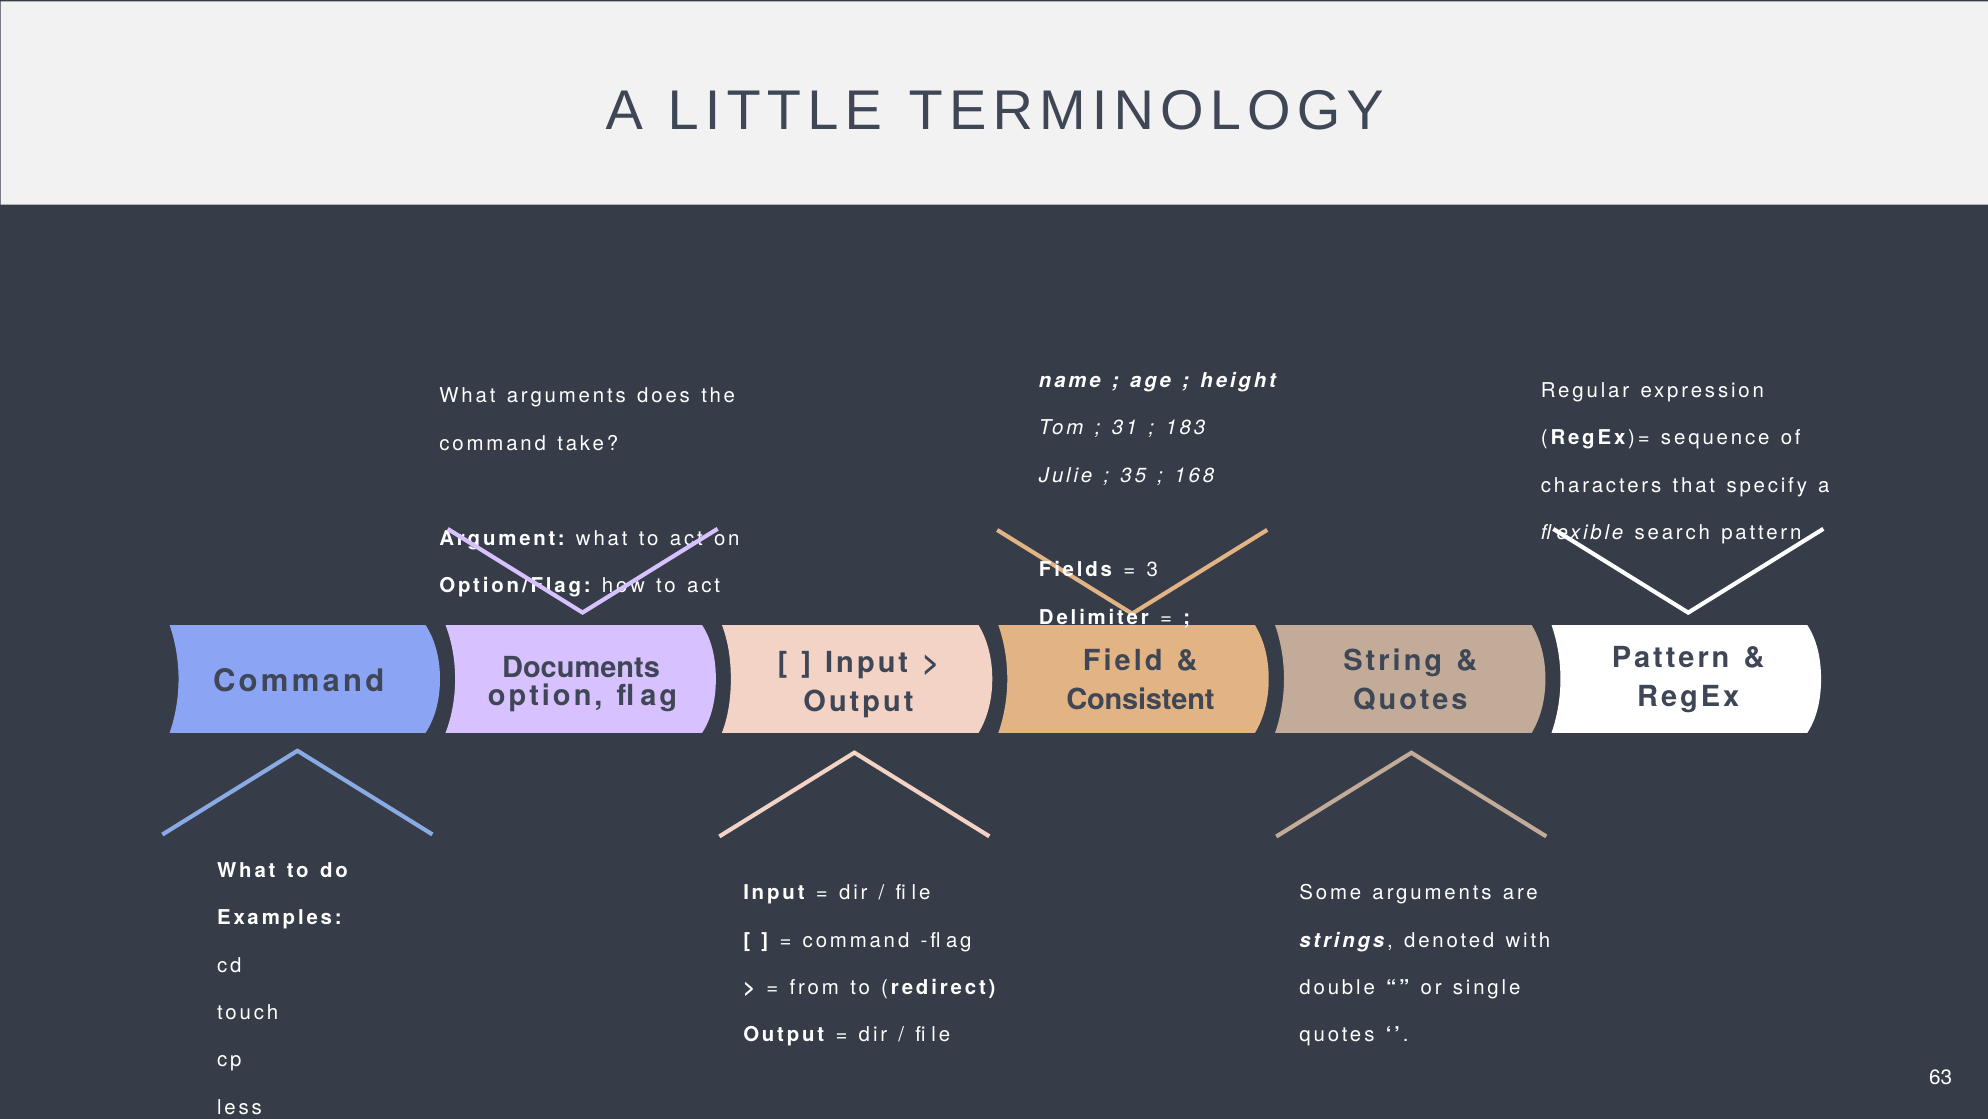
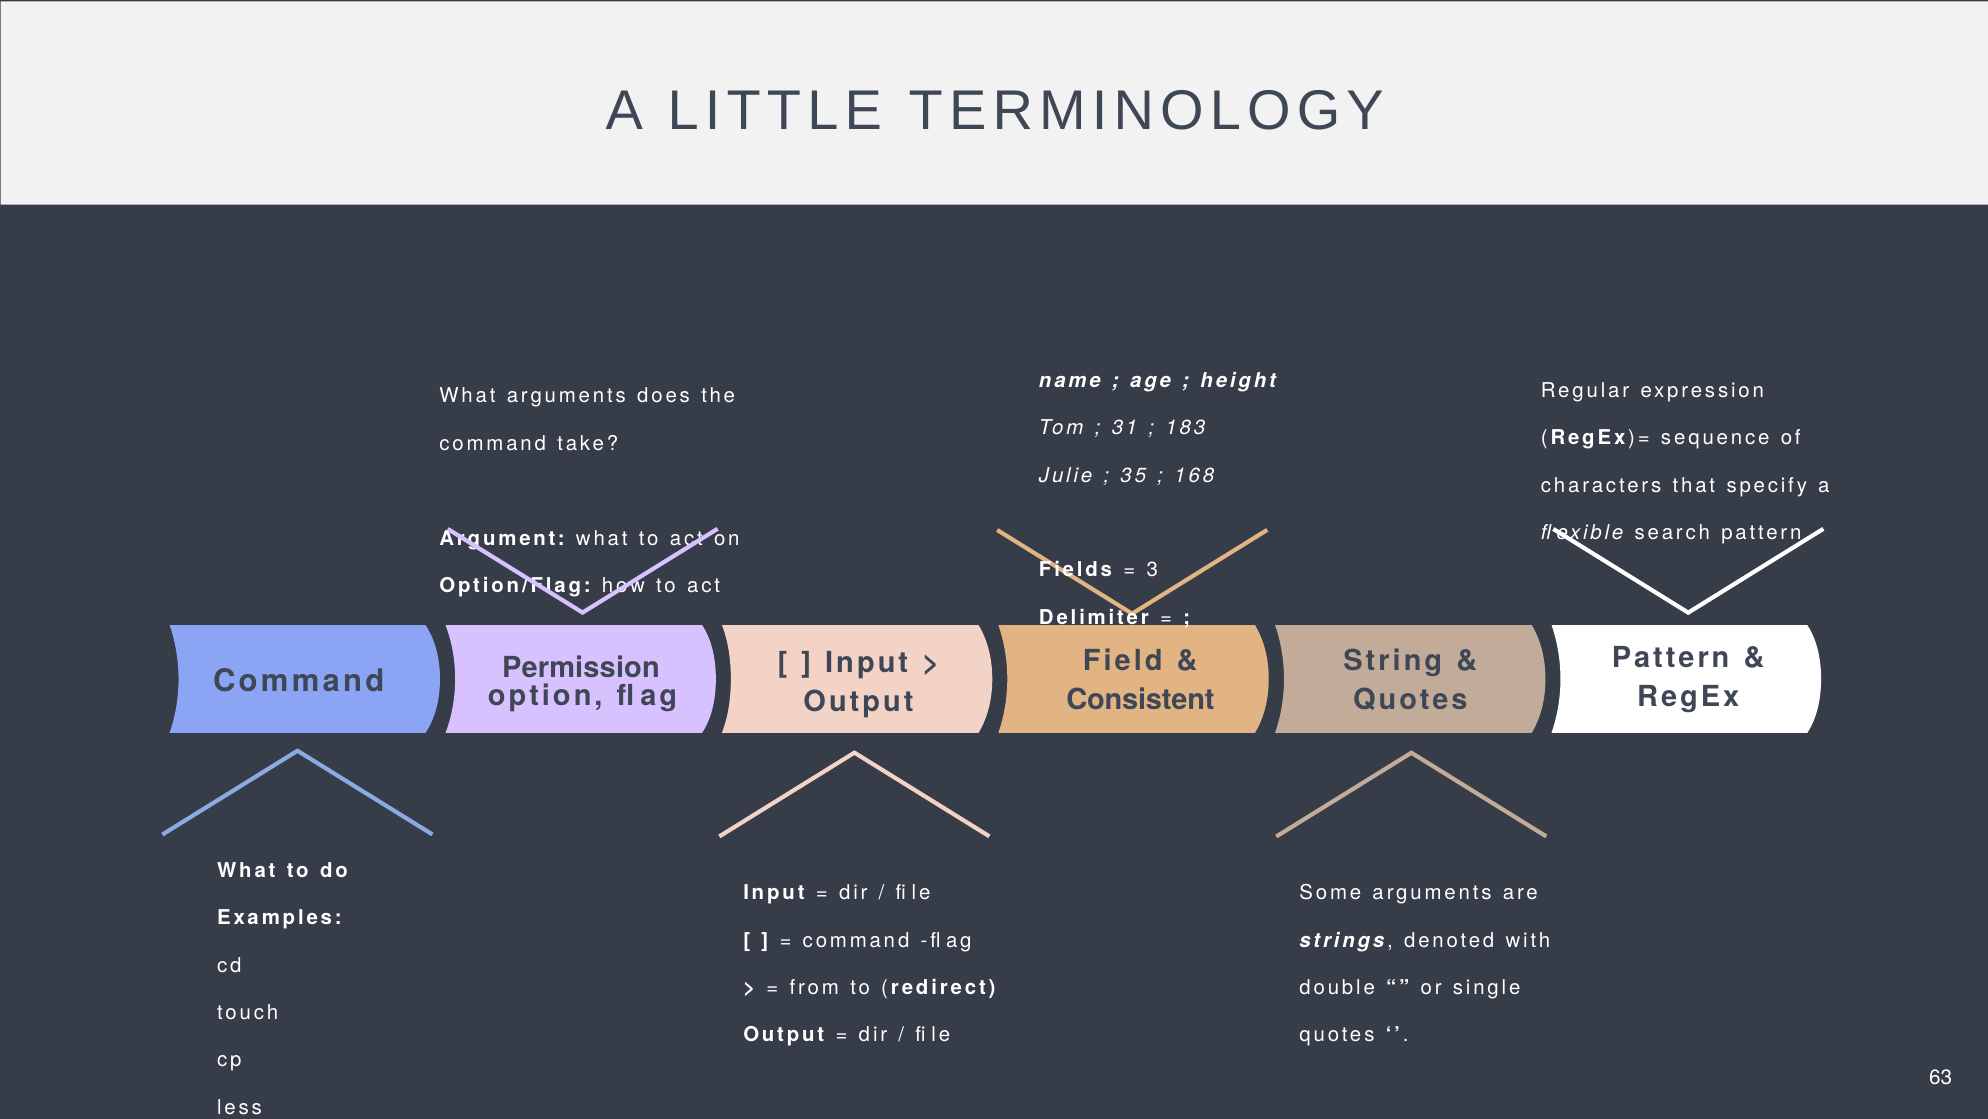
Documents: Documents -> Permission
